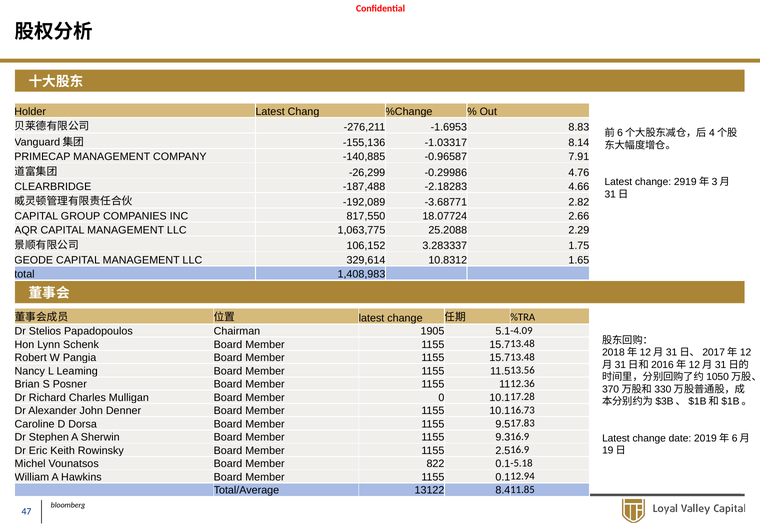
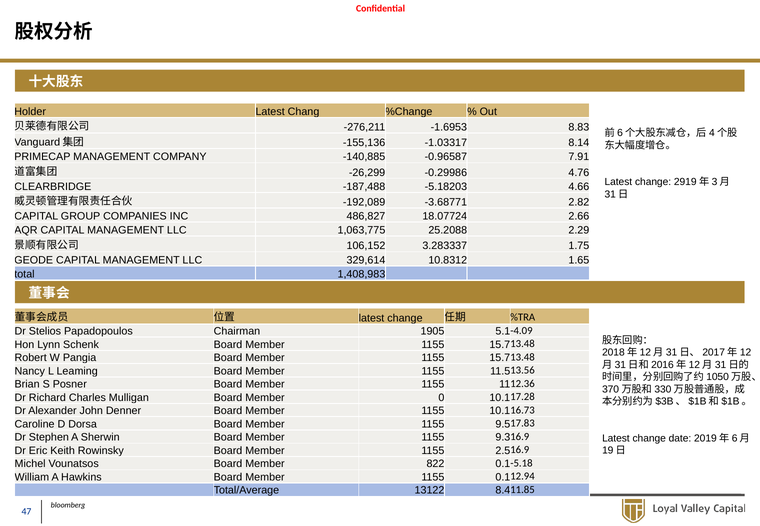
-2.18283: -2.18283 -> -5.18203
817,550: 817,550 -> 486,827
